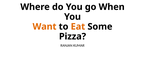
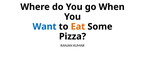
Want colour: orange -> blue
